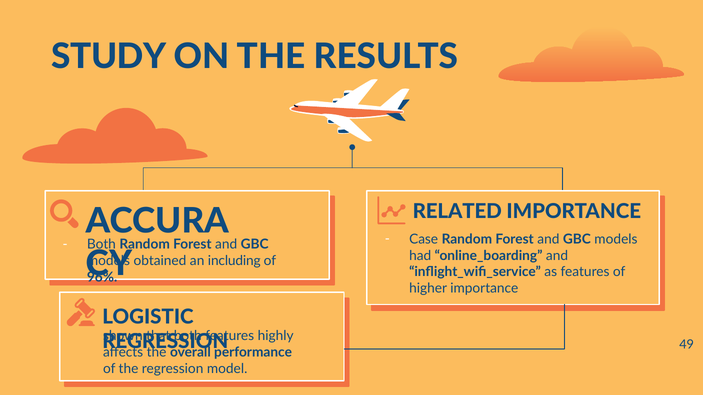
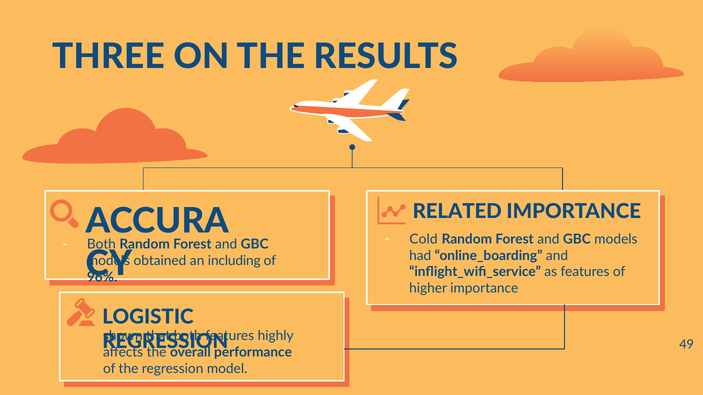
STUDY: STUDY -> THREE
Case at (424, 239): Case -> Cold
